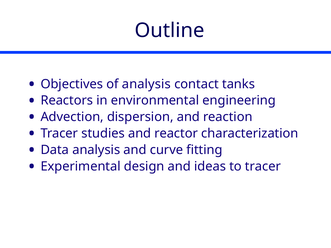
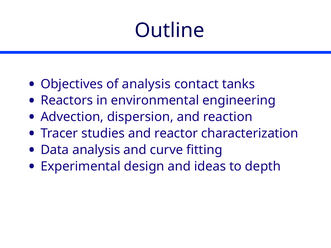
to tracer: tracer -> depth
